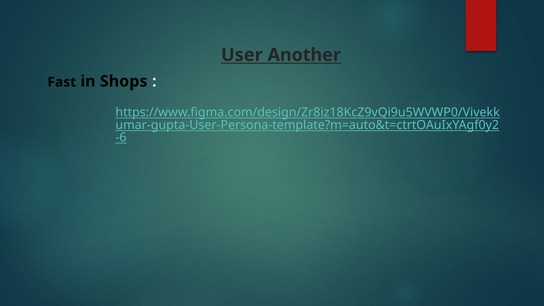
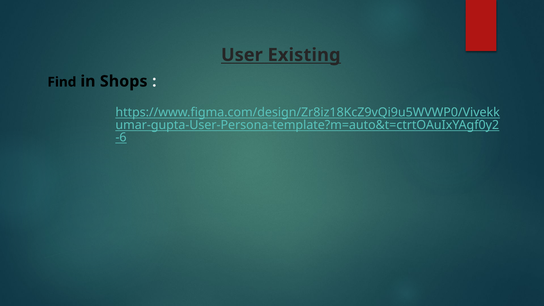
Another: Another -> Existing
Fast: Fast -> Find
